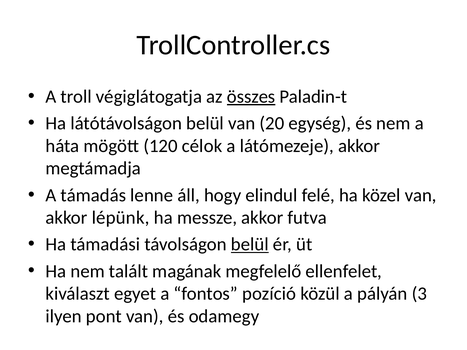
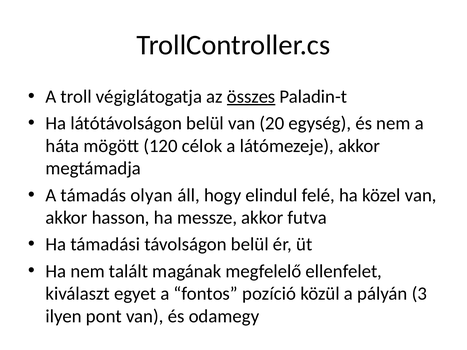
lenne: lenne -> olyan
lépünk: lépünk -> hasson
belül at (250, 245) underline: present -> none
